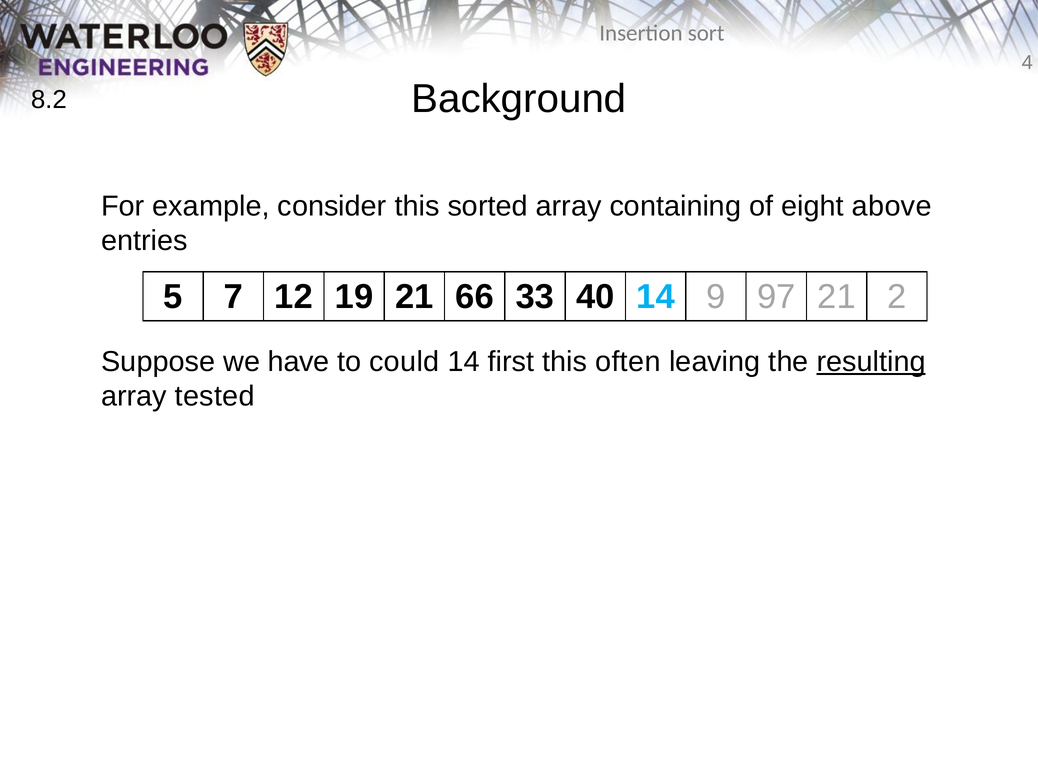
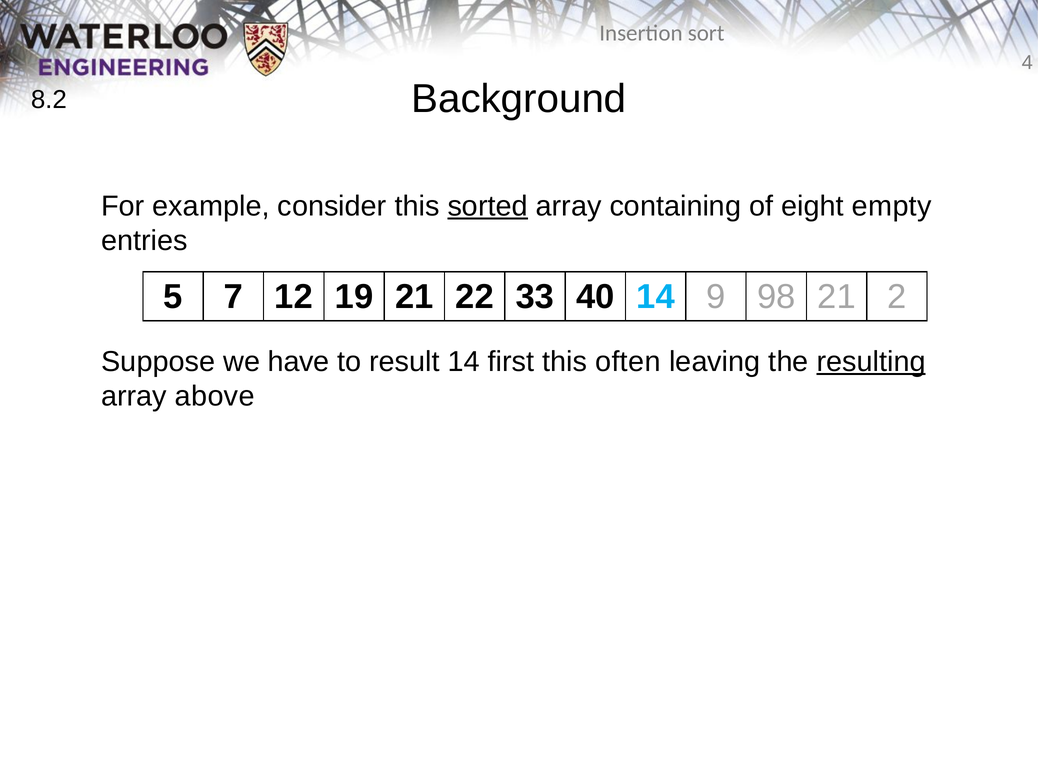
sorted underline: none -> present
above: above -> empty
66: 66 -> 22
97: 97 -> 98
could: could -> result
tested: tested -> above
